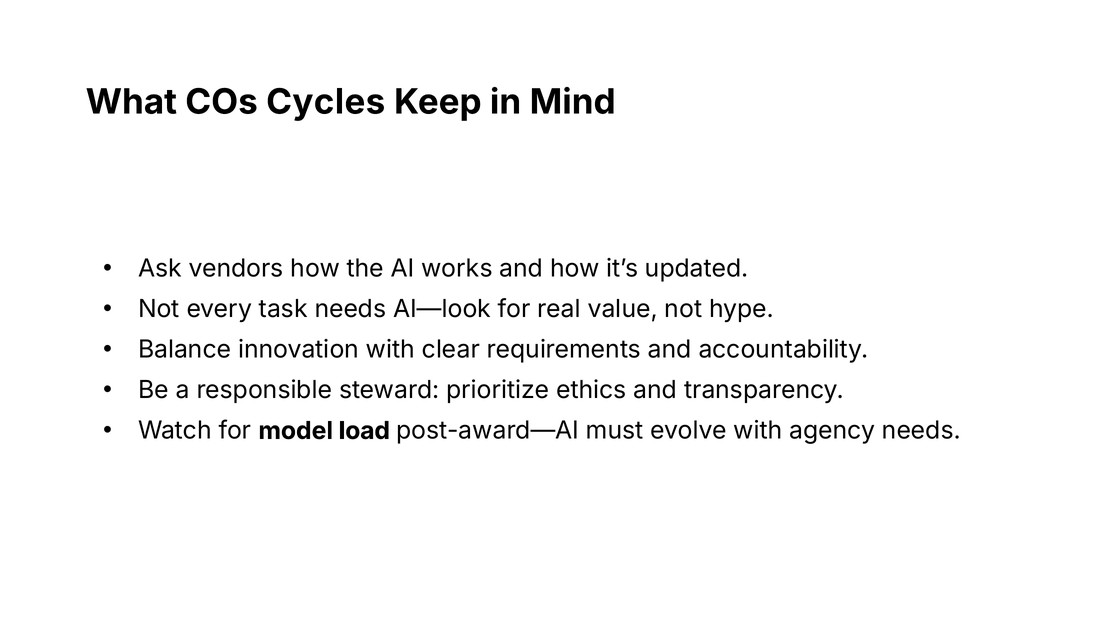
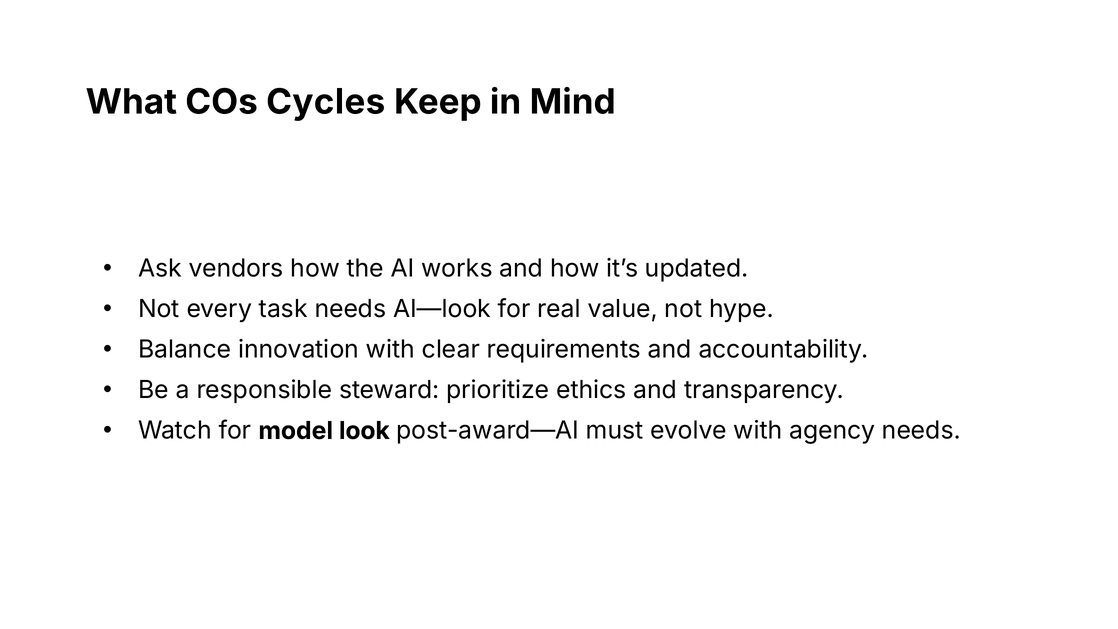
load: load -> look
